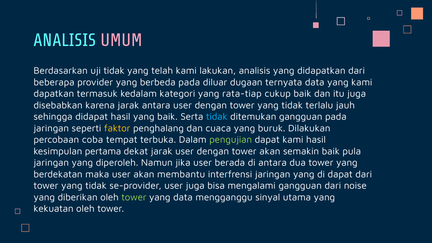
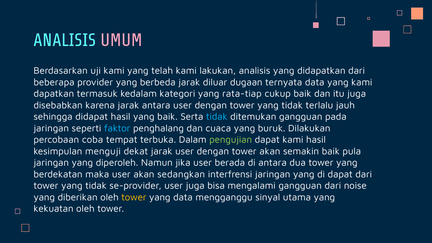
uji tidak: tidak -> kami
berbeda pada: pada -> jarak
faktor colour: yellow -> light blue
pertama: pertama -> menguji
membantu: membantu -> sedangkan
tower at (134, 197) colour: light green -> yellow
